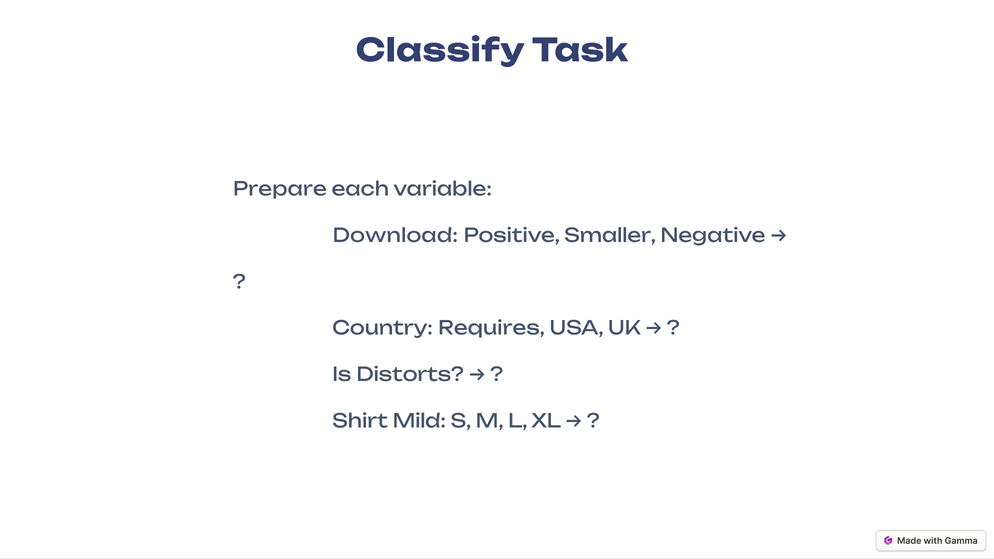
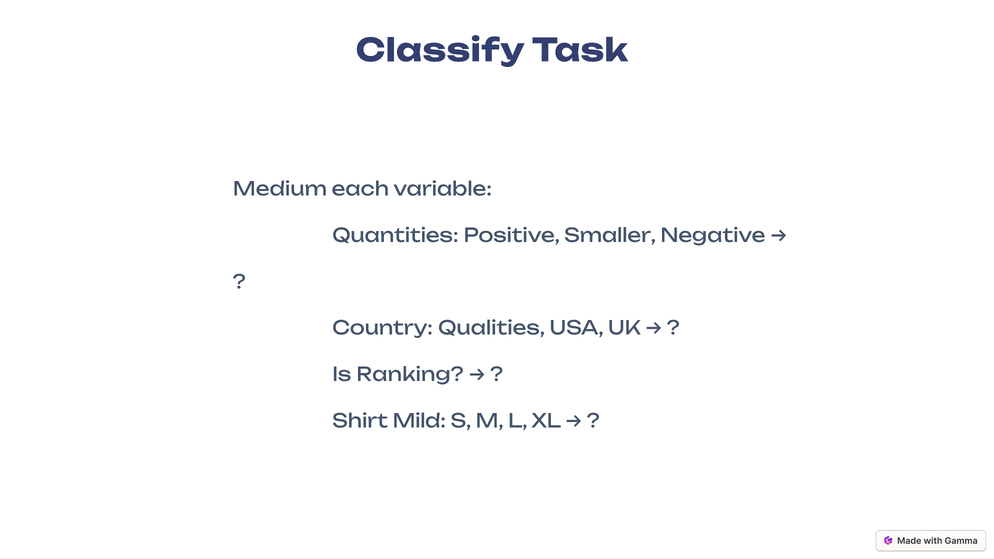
Prepare: Prepare -> Medium
Download: Download -> Quantities
Requires: Requires -> Qualities
Distorts: Distorts -> Ranking
